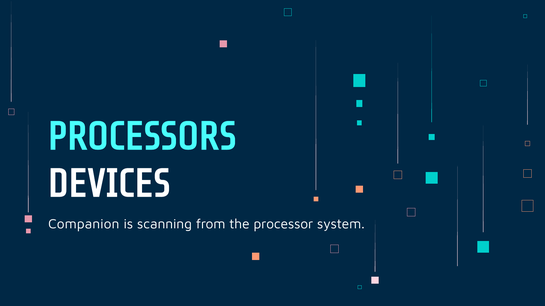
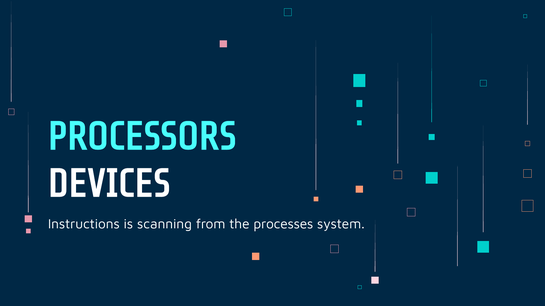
Companion: Companion -> Instructions
processor: processor -> processes
